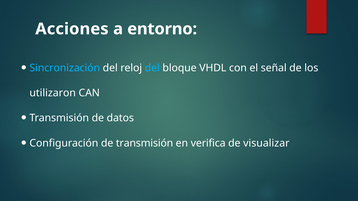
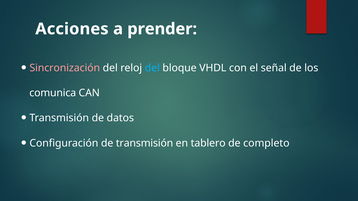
entorno: entorno -> prender
Sincronización colour: light blue -> pink
utilizaron: utilizaron -> comunica
verifica: verifica -> tablero
visualizar: visualizar -> completo
